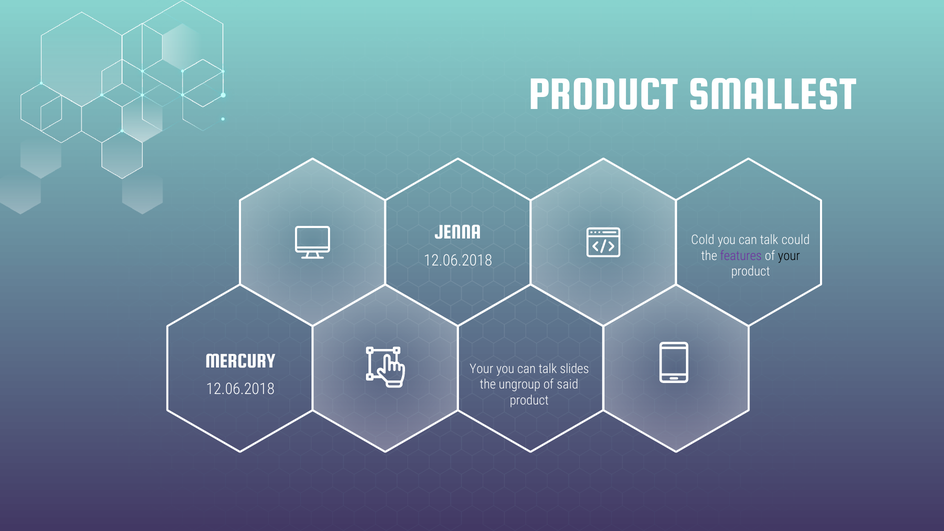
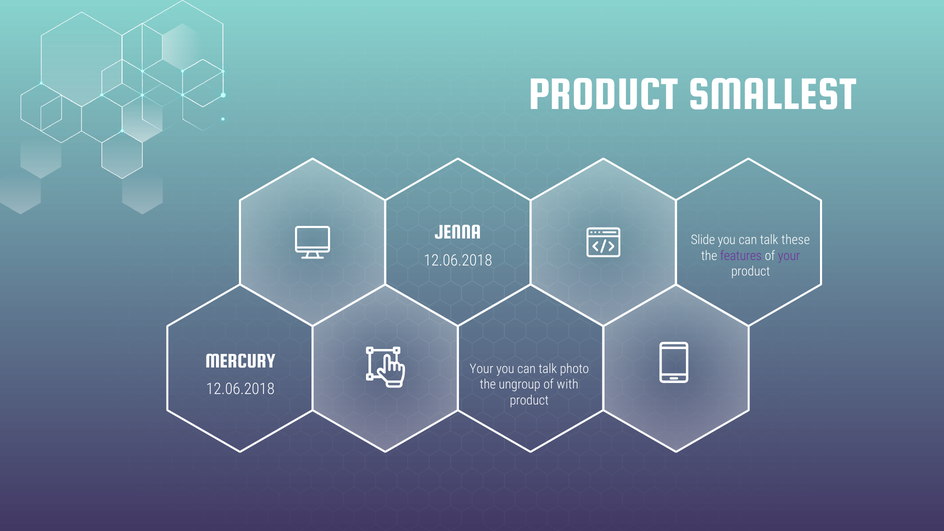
Cold: Cold -> Slide
could: could -> these
your at (789, 256) colour: black -> purple
slides: slides -> photo
said: said -> with
